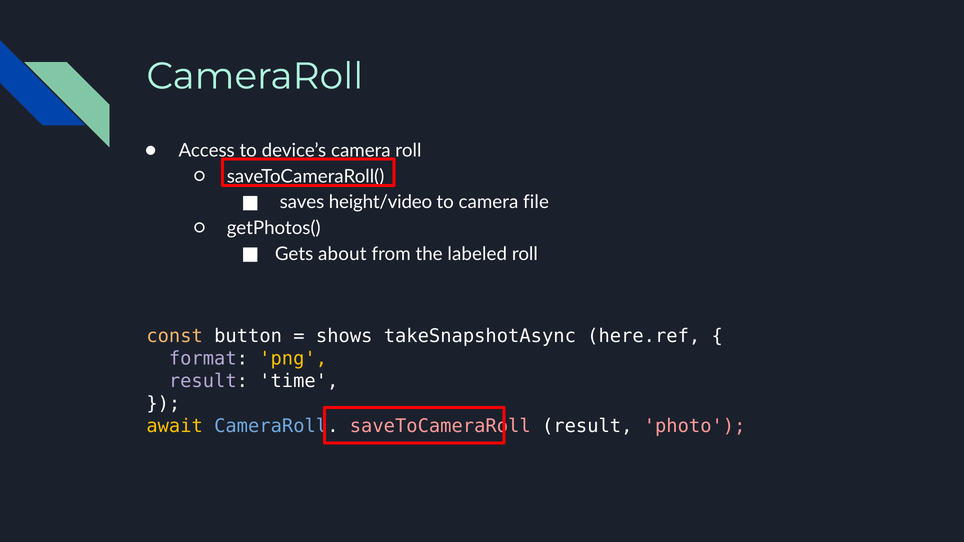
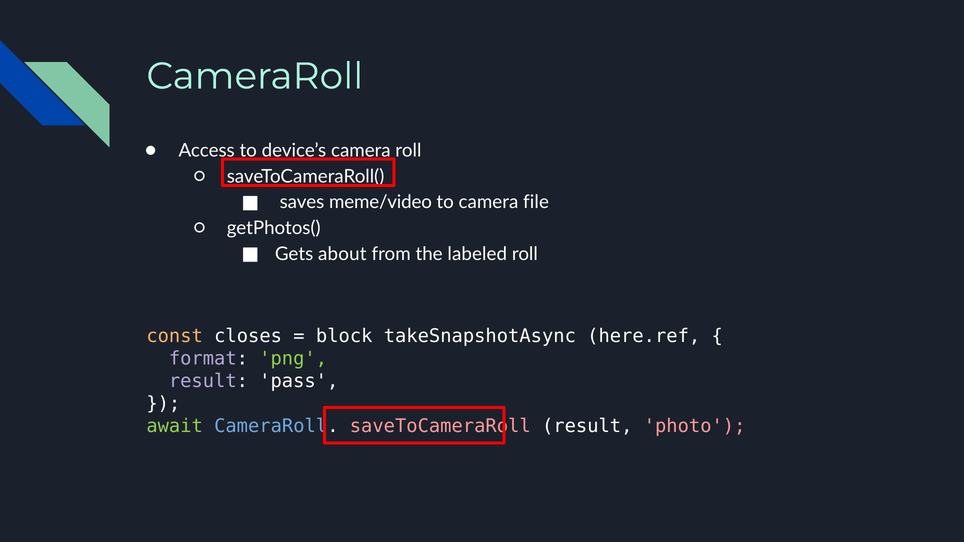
height/video: height/video -> meme/video
button: button -> closes
shows: shows -> block
png colour: yellow -> light green
time: time -> pass
await colour: yellow -> light green
